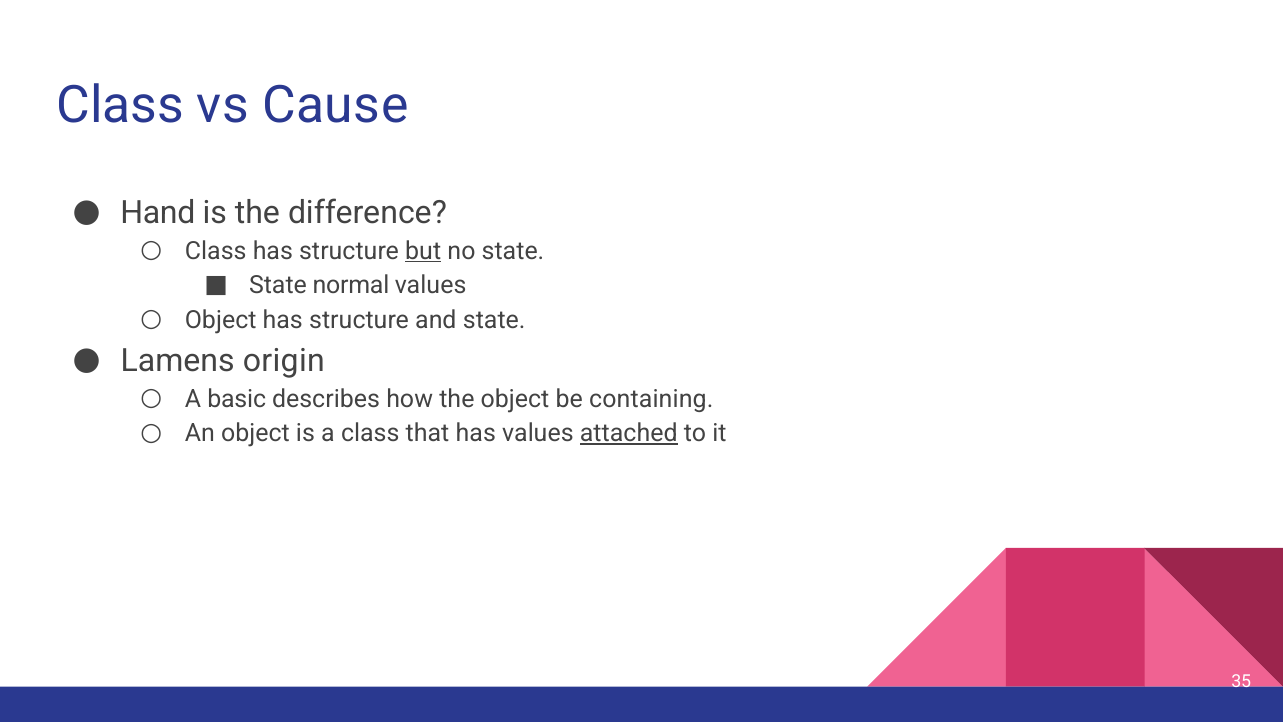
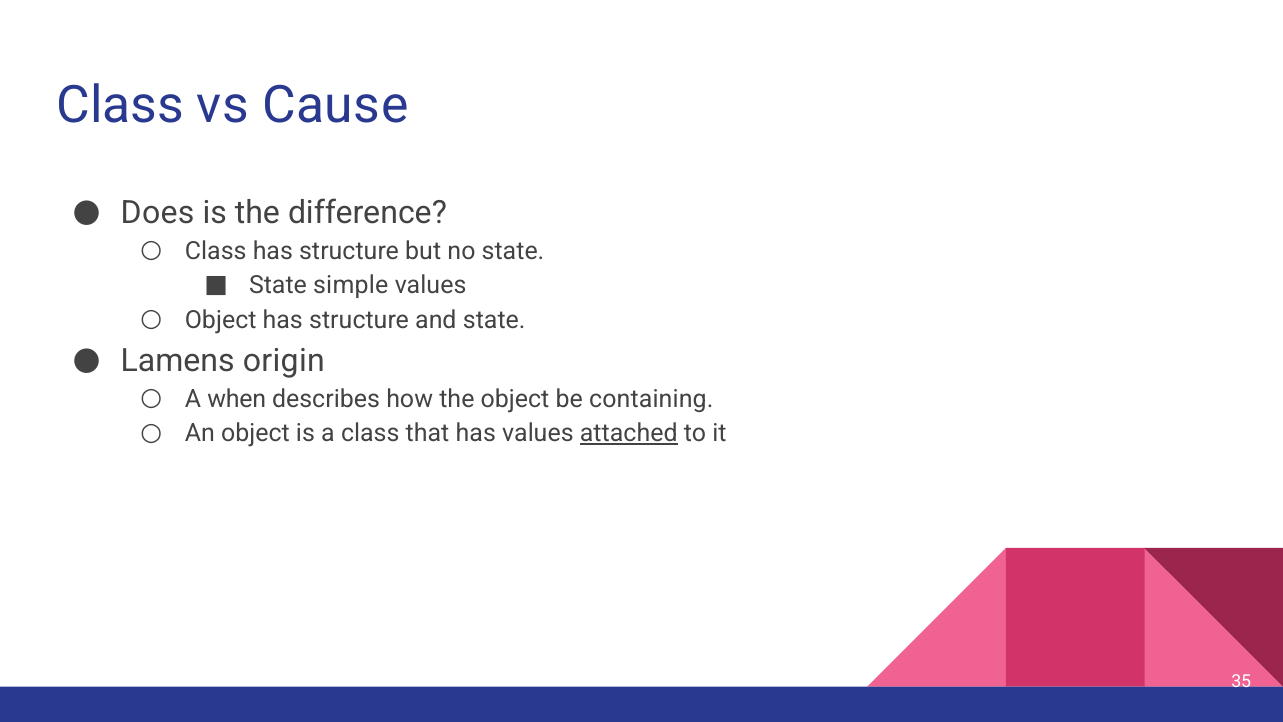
Hand: Hand -> Does
but underline: present -> none
normal: normal -> simple
basic: basic -> when
